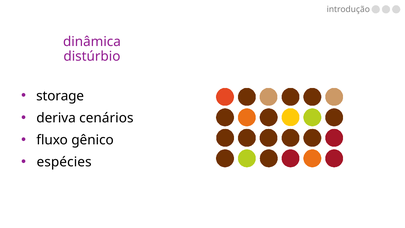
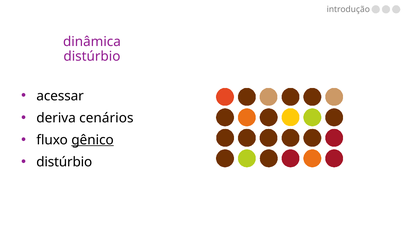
storage: storage -> acessar
gênico underline: none -> present
espécies at (64, 162): espécies -> distúrbio
